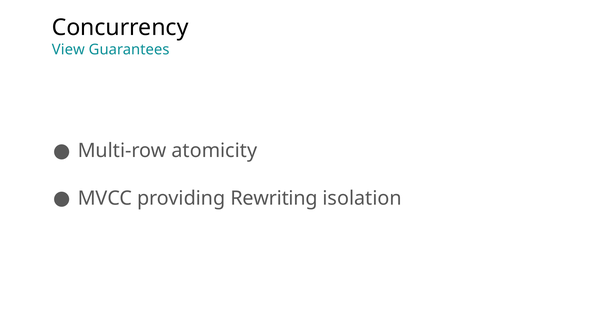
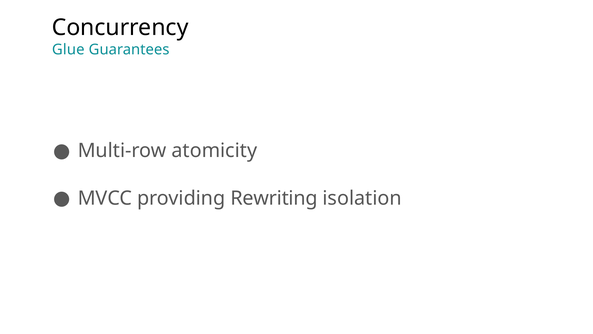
View: View -> Glue
